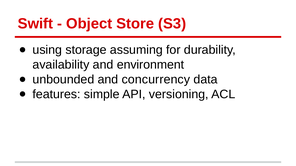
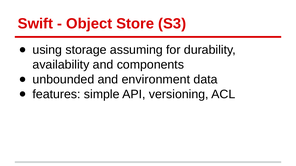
environment: environment -> components
concurrency: concurrency -> environment
